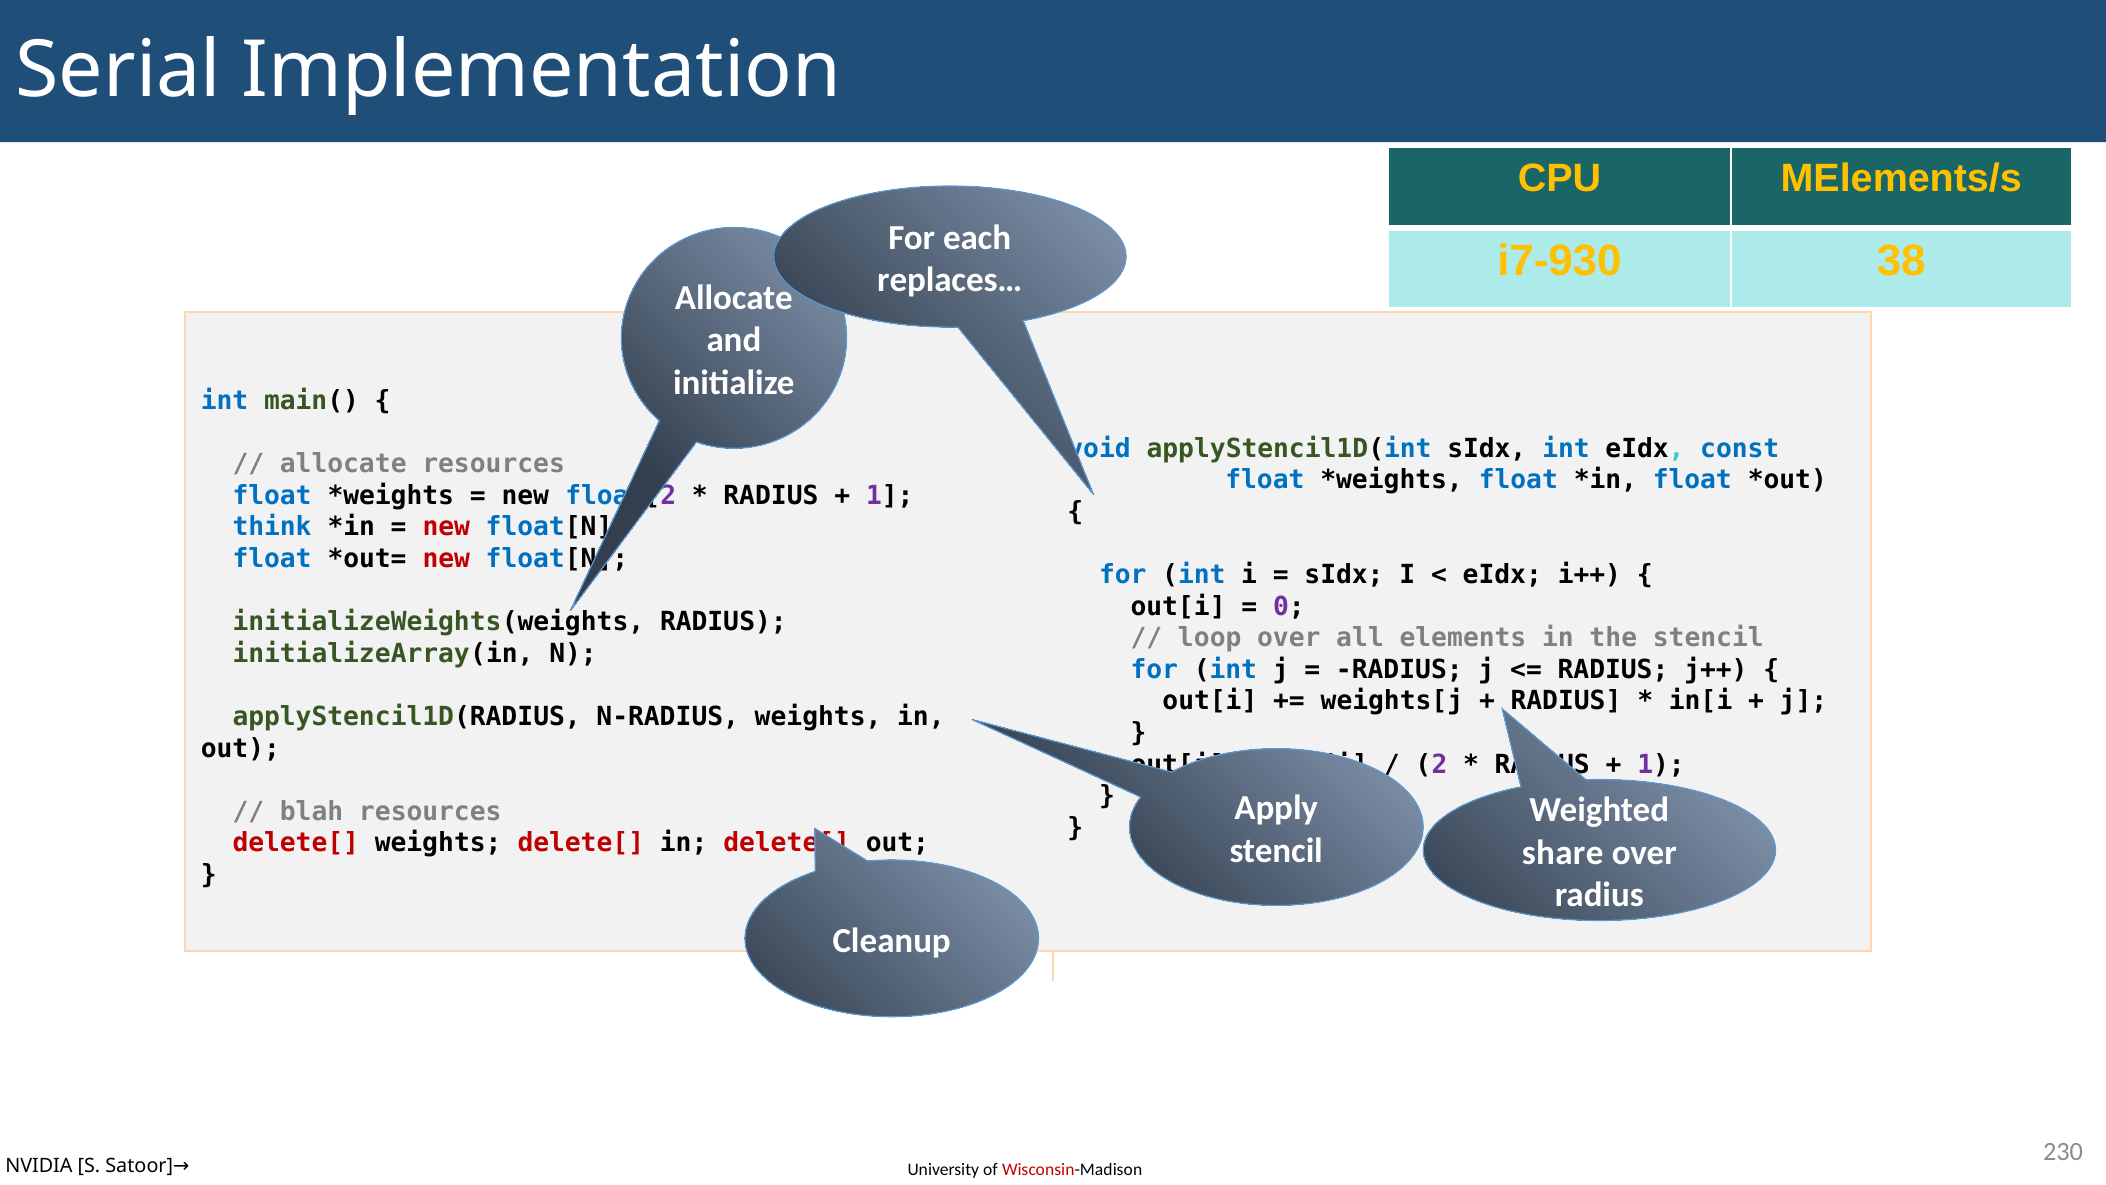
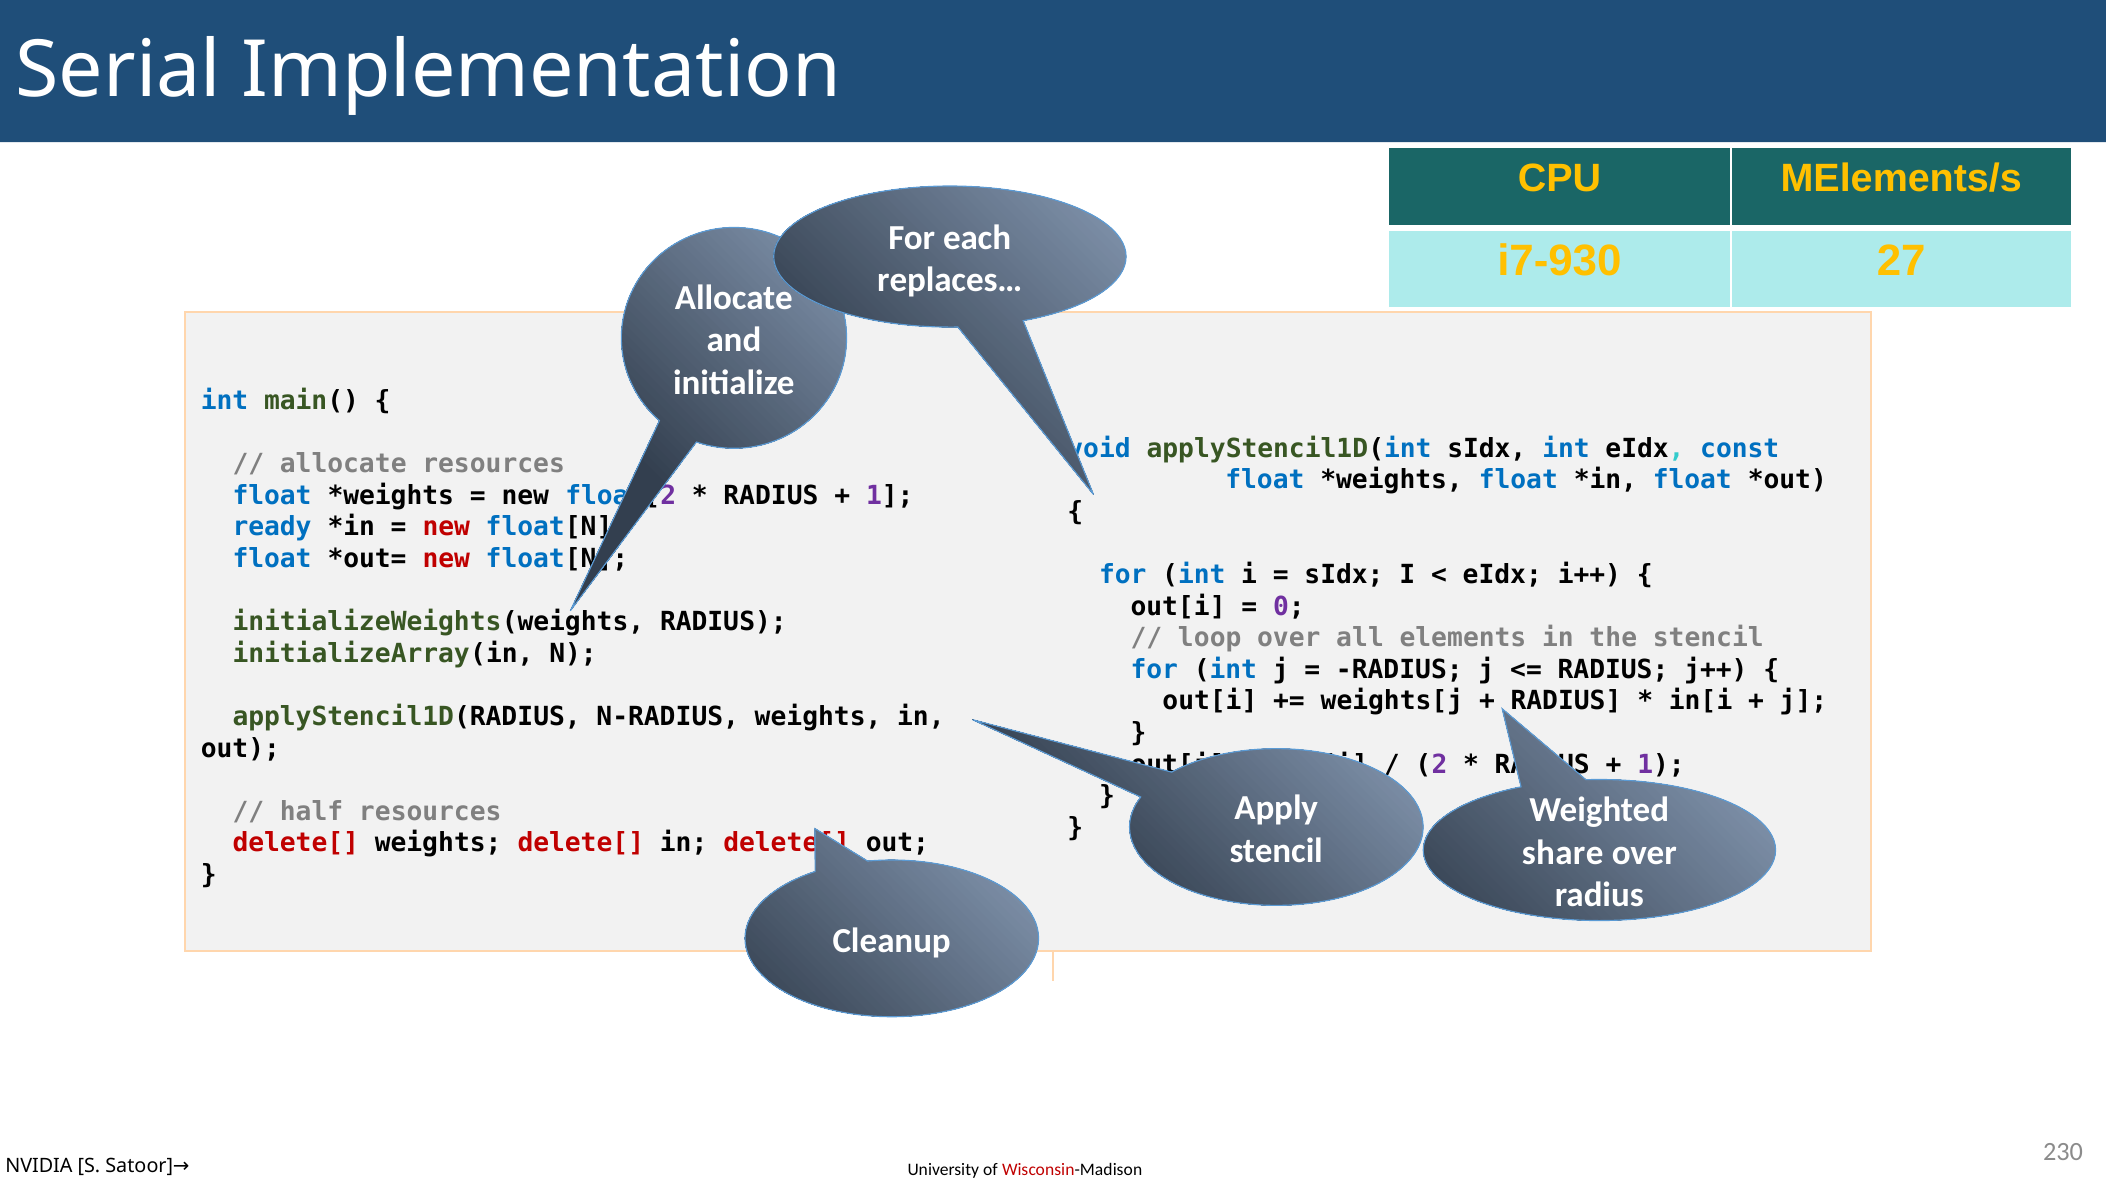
38: 38 -> 27
think: think -> ready
blah: blah -> half
